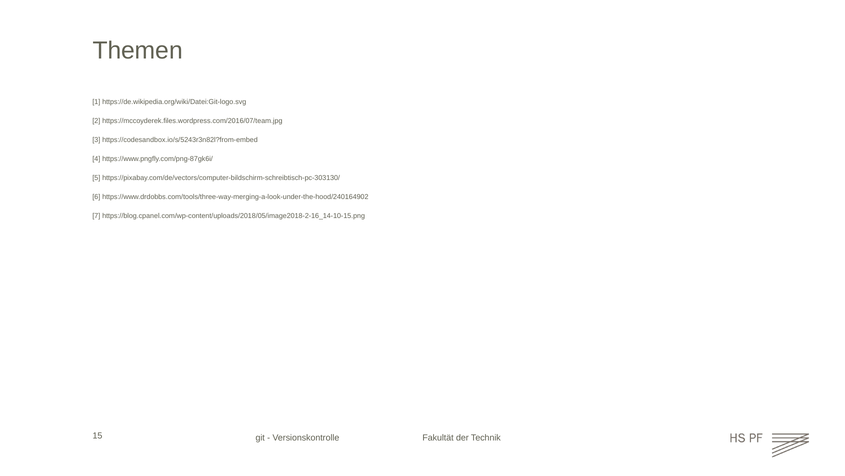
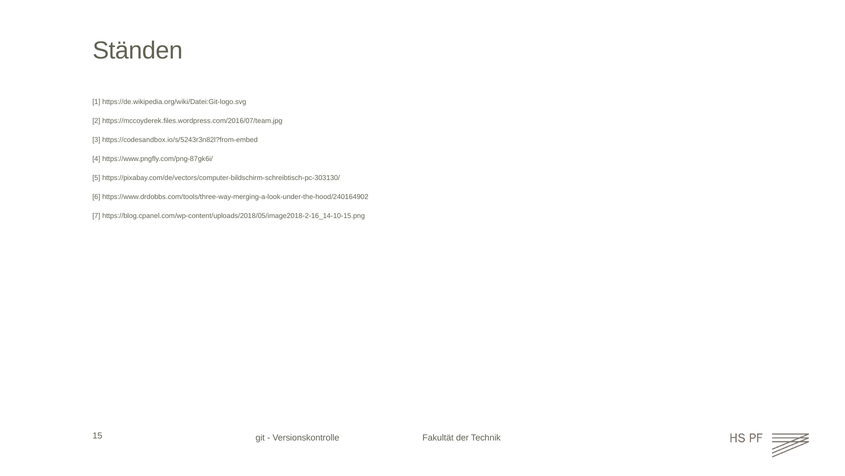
Themen: Themen -> Ständen
